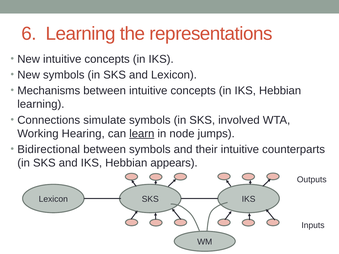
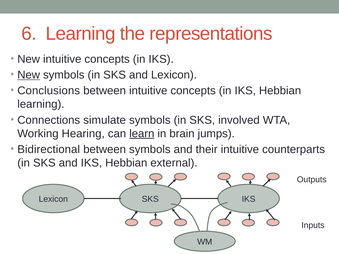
New at (29, 75) underline: none -> present
Mechanisms: Mechanisms -> Conclusions
node: node -> brain
appears: appears -> external
